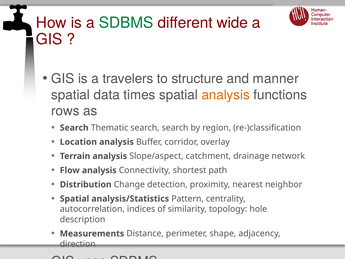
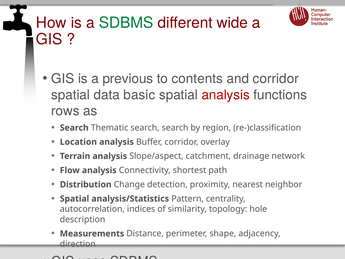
travelers: travelers -> previous
structure: structure -> contents
and manner: manner -> corridor
times: times -> basic
analysis at (226, 95) colour: orange -> red
